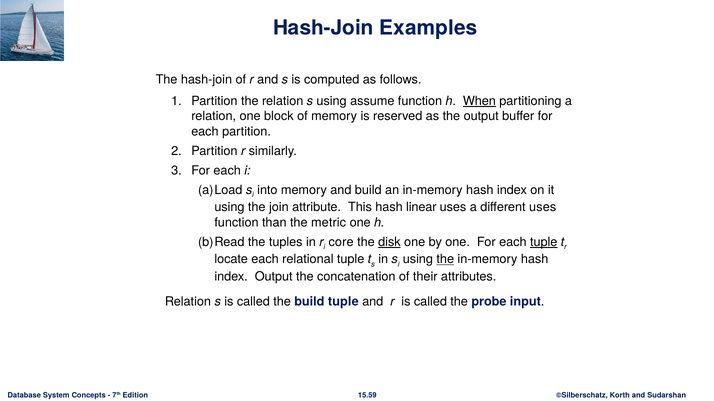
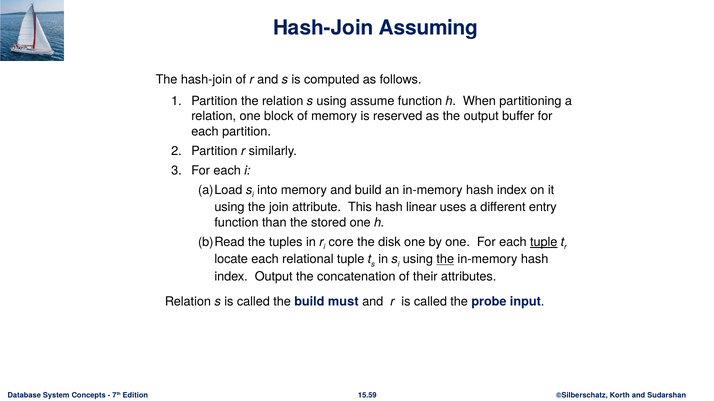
Examples: Examples -> Assuming
When underline: present -> none
different uses: uses -> entry
metric: metric -> stored
disk underline: present -> none
build tuple: tuple -> must
